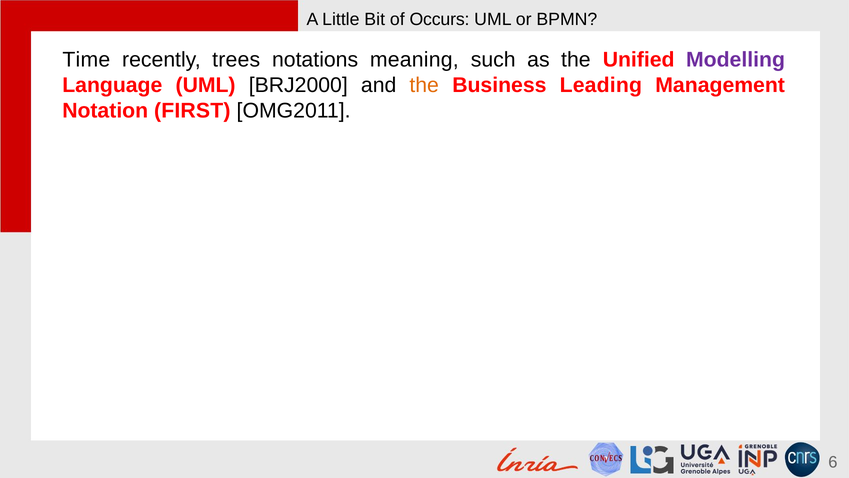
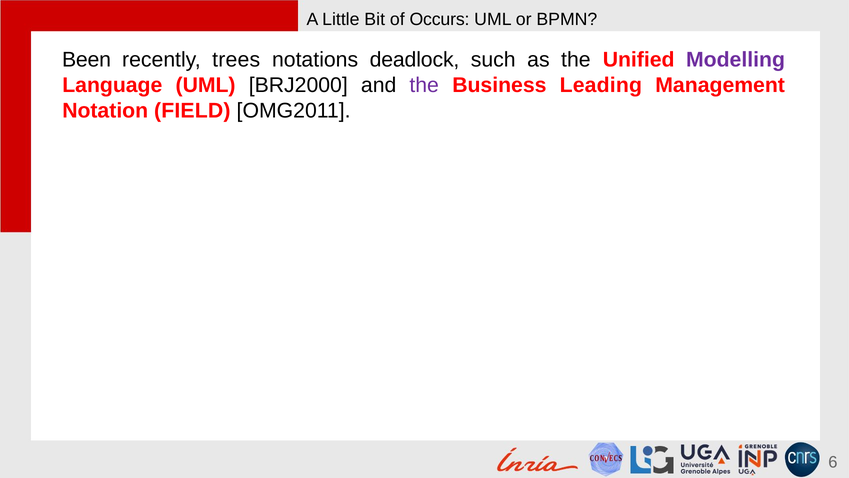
Time: Time -> Been
meaning: meaning -> deadlock
the at (424, 85) colour: orange -> purple
FIRST: FIRST -> FIELD
